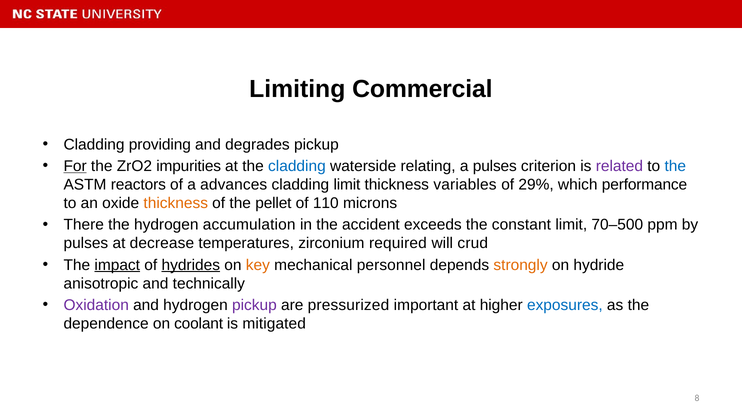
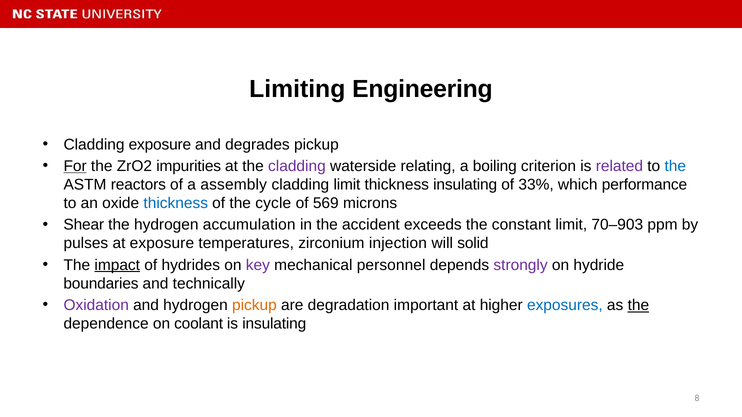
Commercial: Commercial -> Engineering
Cladding providing: providing -> exposure
cladding at (297, 166) colour: blue -> purple
a pulses: pulses -> boiling
advances: advances -> assembly
thickness variables: variables -> insulating
29%: 29% -> 33%
thickness at (176, 203) colour: orange -> blue
pellet: pellet -> cycle
110: 110 -> 569
There: There -> Shear
70–500: 70–500 -> 70–903
at decrease: decrease -> exposure
required: required -> injection
crud: crud -> solid
hydrides underline: present -> none
key colour: orange -> purple
strongly colour: orange -> purple
anisotropic: anisotropic -> boundaries
pickup at (254, 305) colour: purple -> orange
pressurized: pressurized -> degradation
the at (638, 305) underline: none -> present
is mitigated: mitigated -> insulating
